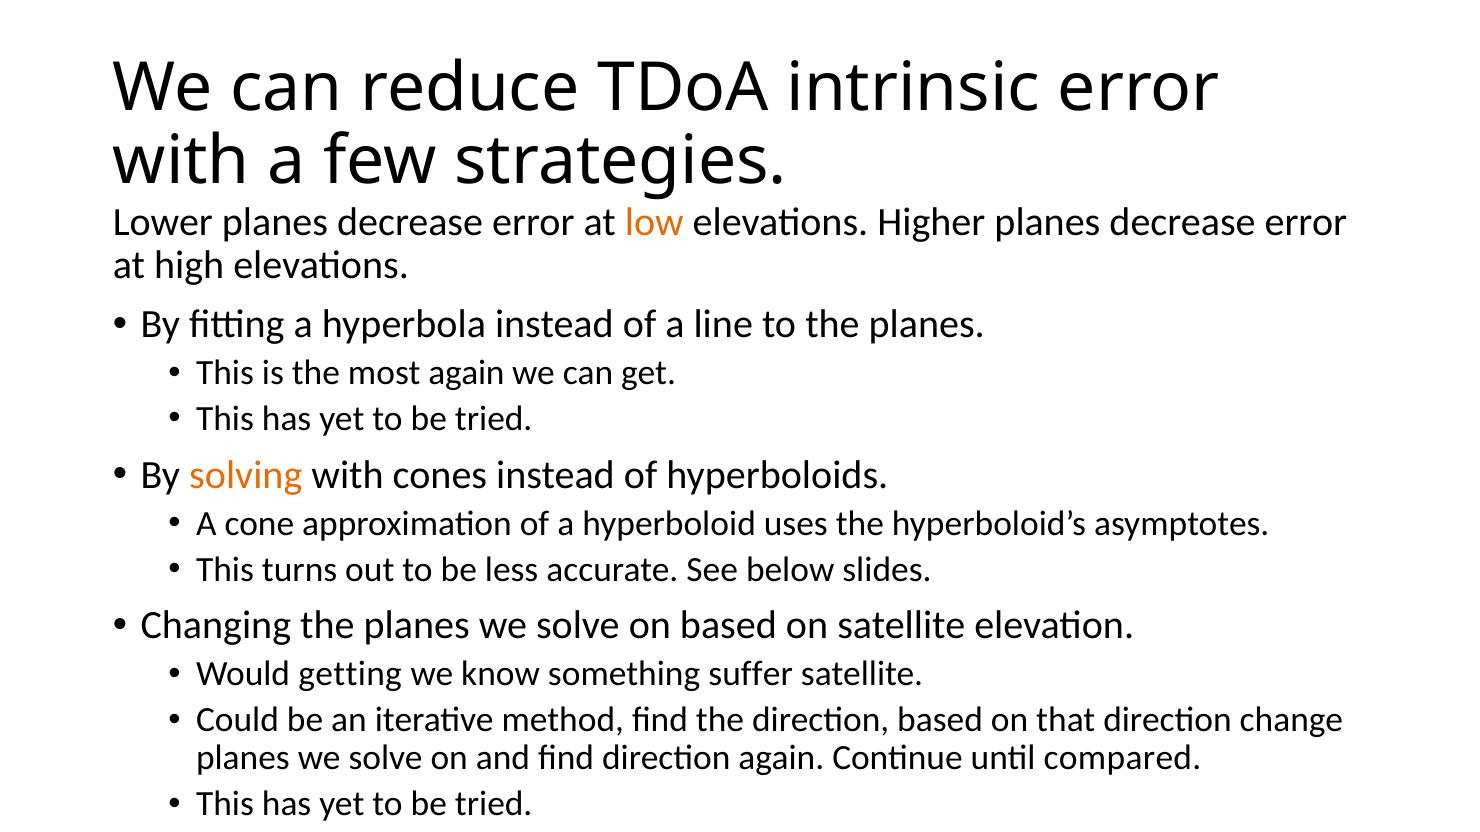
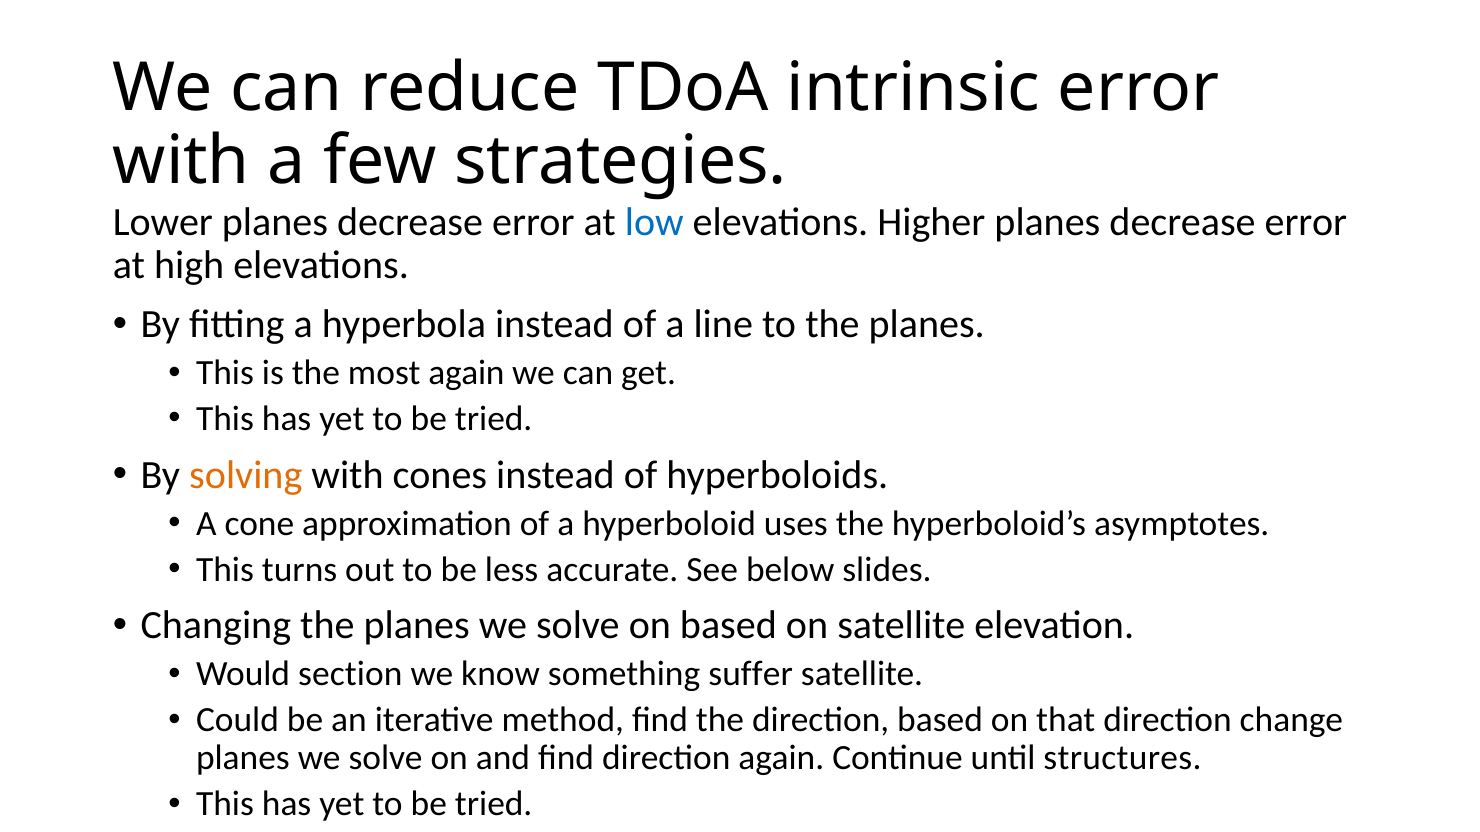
low colour: orange -> blue
getting: getting -> section
compared: compared -> structures
